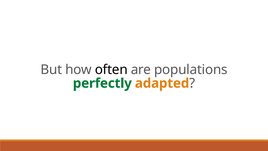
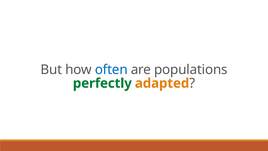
often colour: black -> blue
